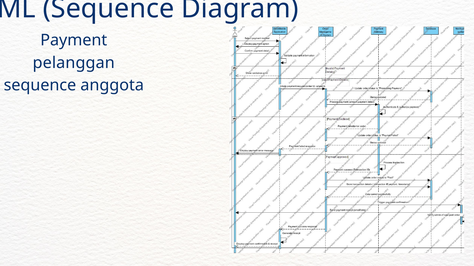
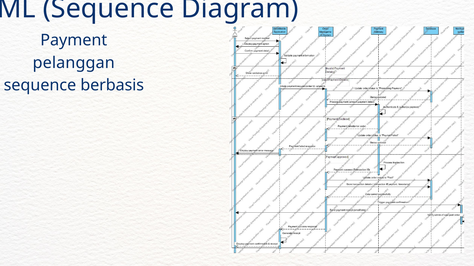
anggota: anggota -> berbasis
